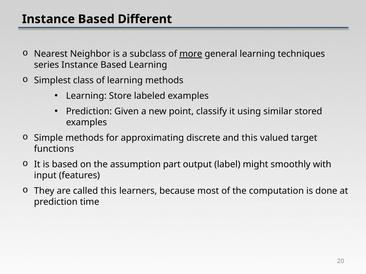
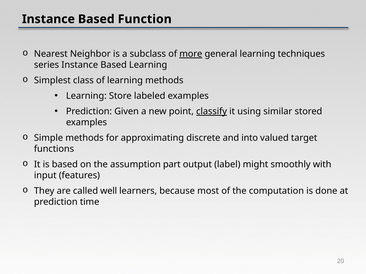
Different: Different -> Function
classify underline: none -> present
and this: this -> into
called this: this -> well
